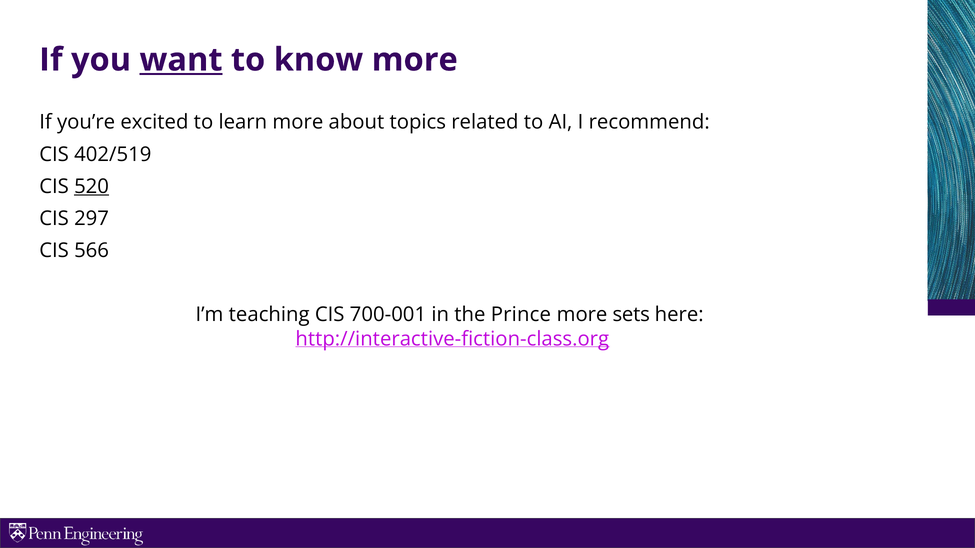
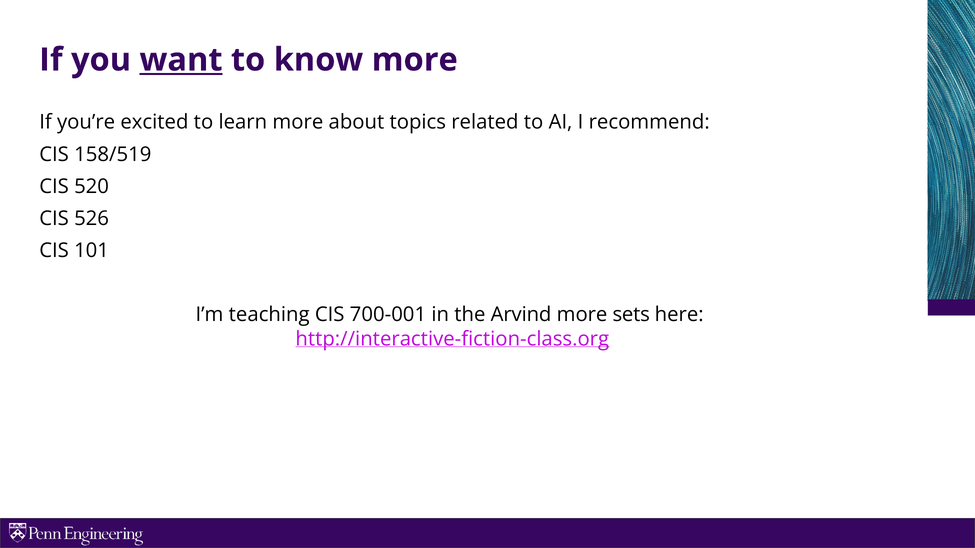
402/519: 402/519 -> 158/519
520 underline: present -> none
297: 297 -> 526
566: 566 -> 101
Prince: Prince -> Arvind
